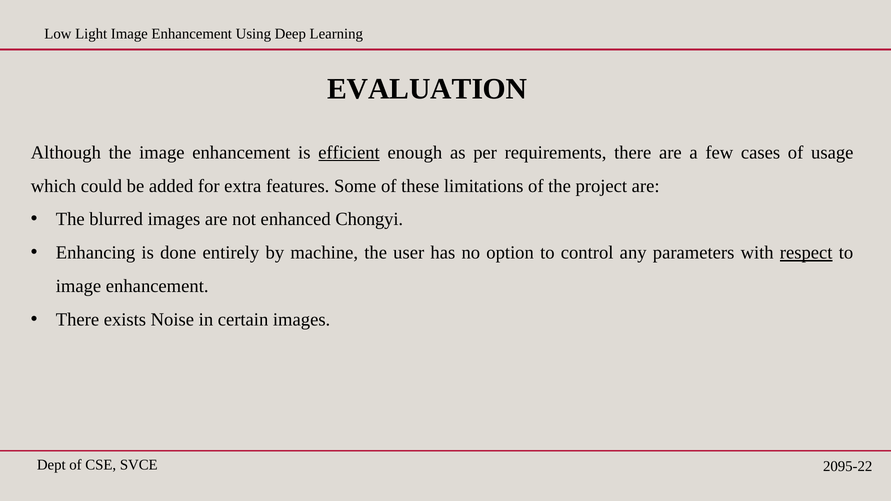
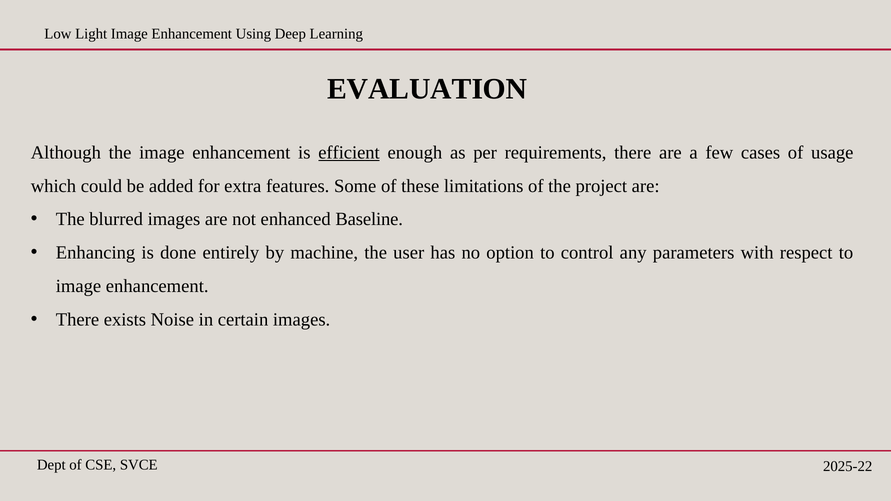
Chongyi: Chongyi -> Baseline
respect underline: present -> none
2095-22: 2095-22 -> 2025-22
